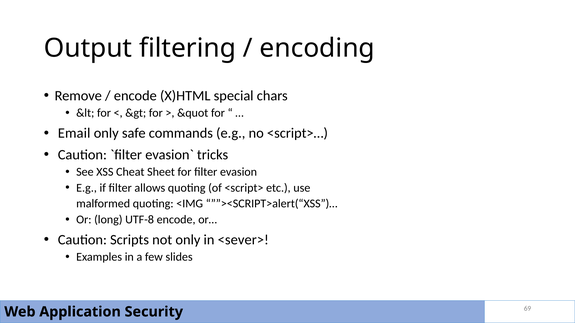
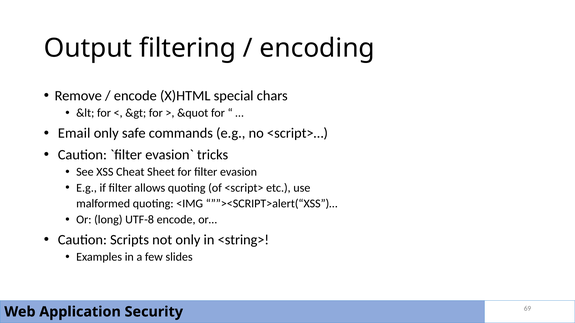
<sever>: <sever> -> <string>
